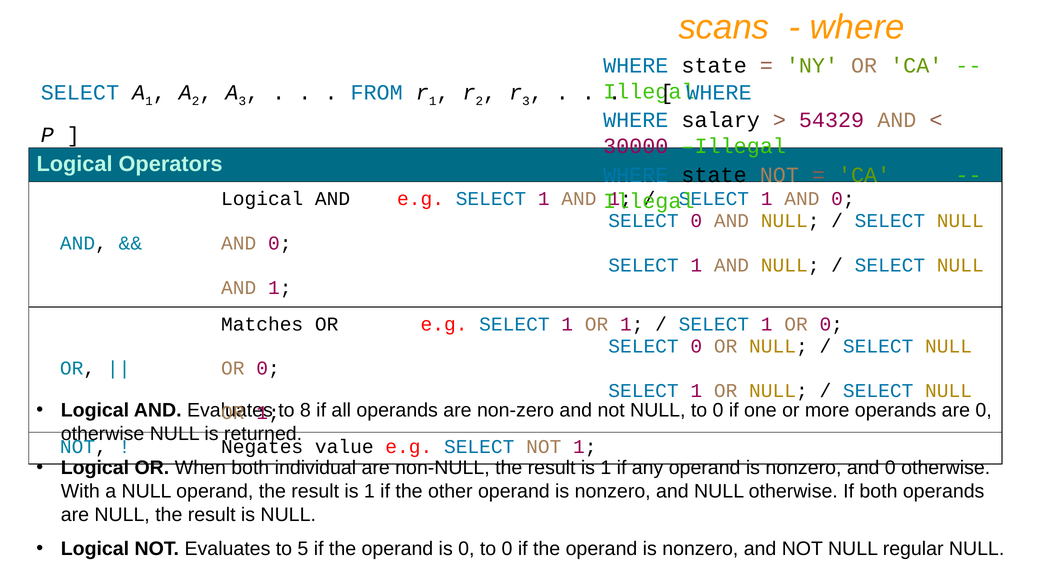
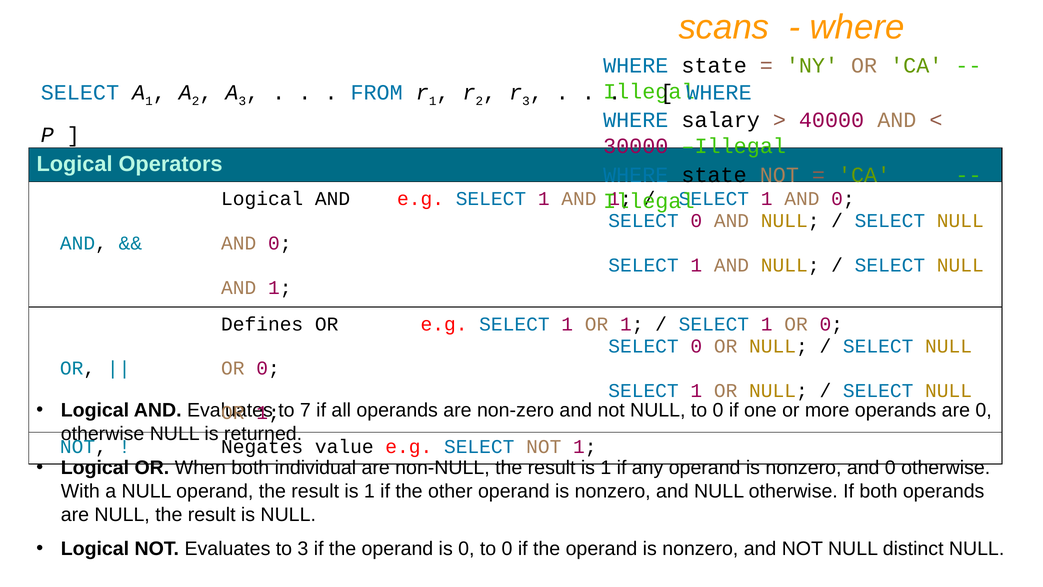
54329: 54329 -> 40000
Matches: Matches -> Defines
8: 8 -> 7
to 5: 5 -> 3
regular: regular -> distinct
